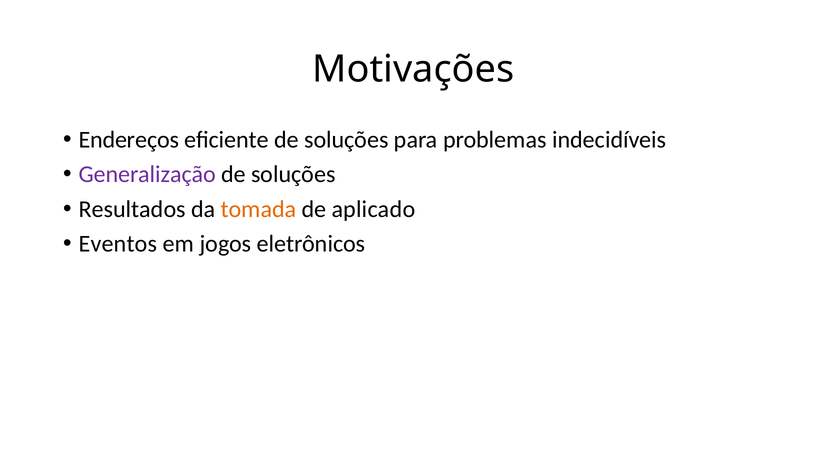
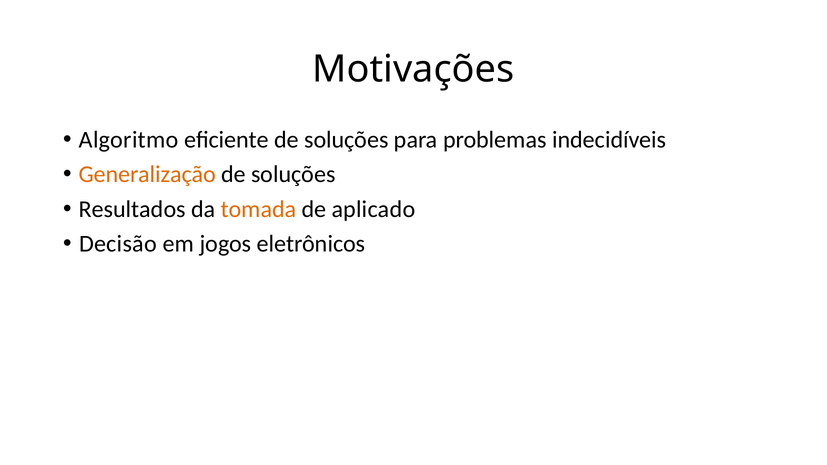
Endereços: Endereços -> Algoritmo
Generalização colour: purple -> orange
Eventos: Eventos -> Decisão
